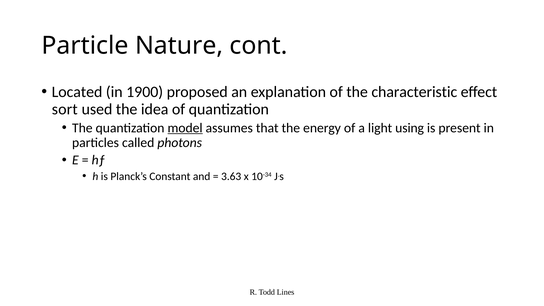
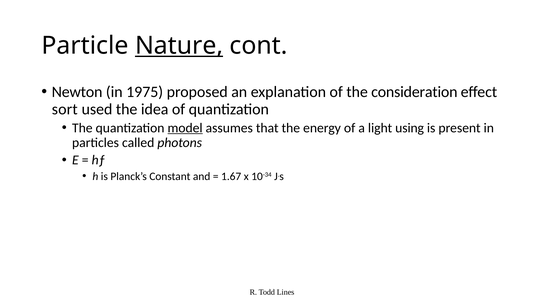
Nature underline: none -> present
Located: Located -> Newton
1900: 1900 -> 1975
characteristic: characteristic -> consideration
3.63: 3.63 -> 1.67
